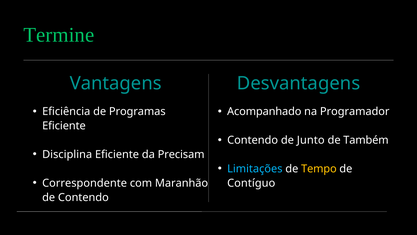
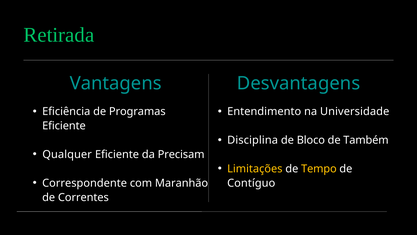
Termine: Termine -> Retirada
Acompanhado: Acompanhado -> Entendimento
Programador: Programador -> Universidade
Contendo at (253, 140): Contendo -> Disciplina
Junto: Junto -> Bloco
Disciplina: Disciplina -> Qualquer
Limitações colour: light blue -> yellow
de Contendo: Contendo -> Correntes
